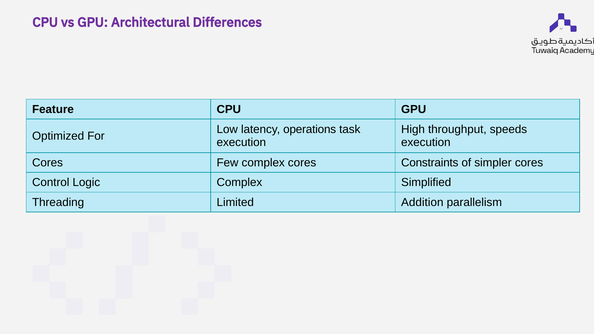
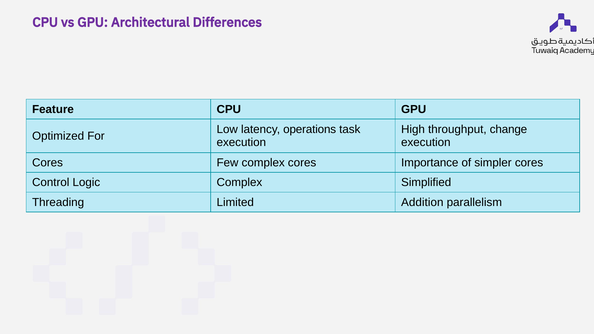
speeds: speeds -> change
Constraints: Constraints -> Importance
